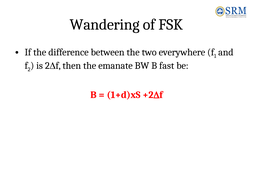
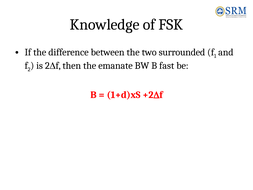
Wandering: Wandering -> Knowledge
everywhere: everywhere -> surrounded
